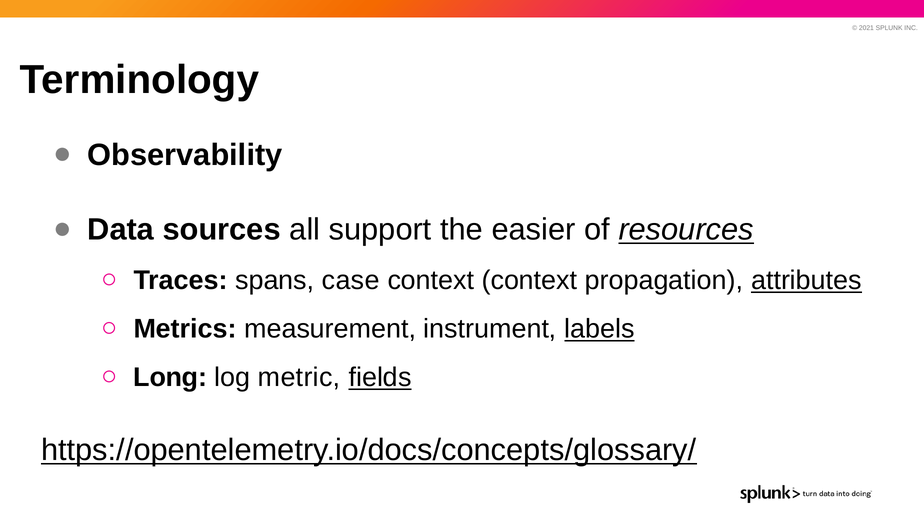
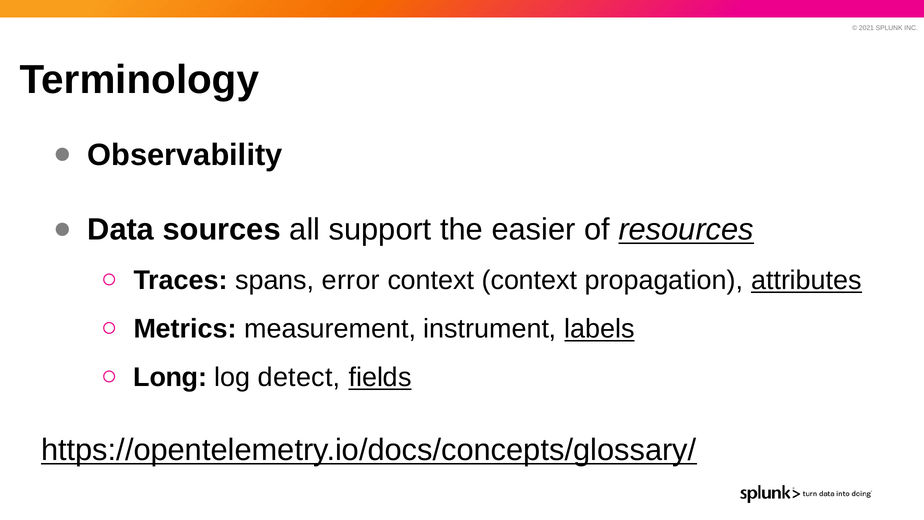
case: case -> error
metric: metric -> detect
